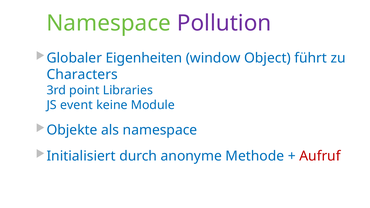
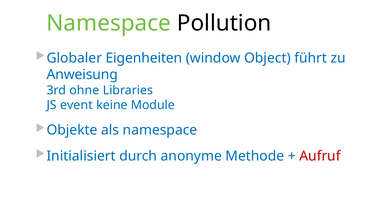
Pollution colour: purple -> black
Characters: Characters -> Anweisung
point: point -> ohne
